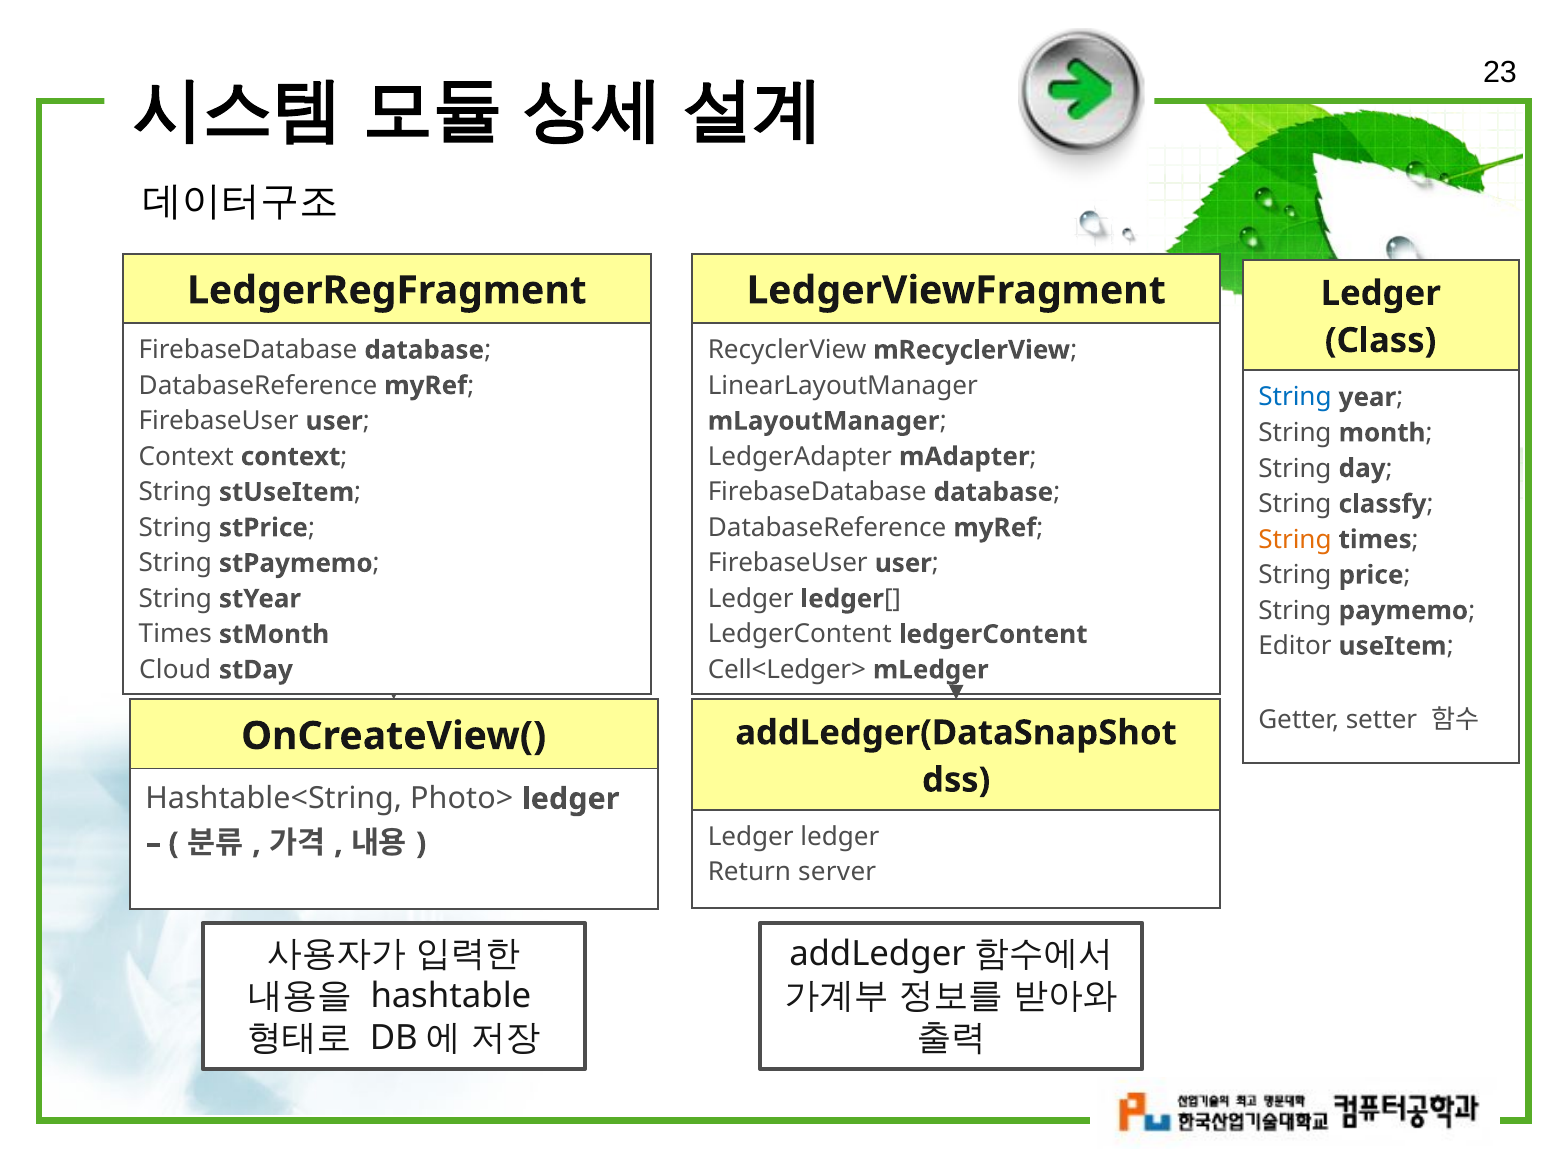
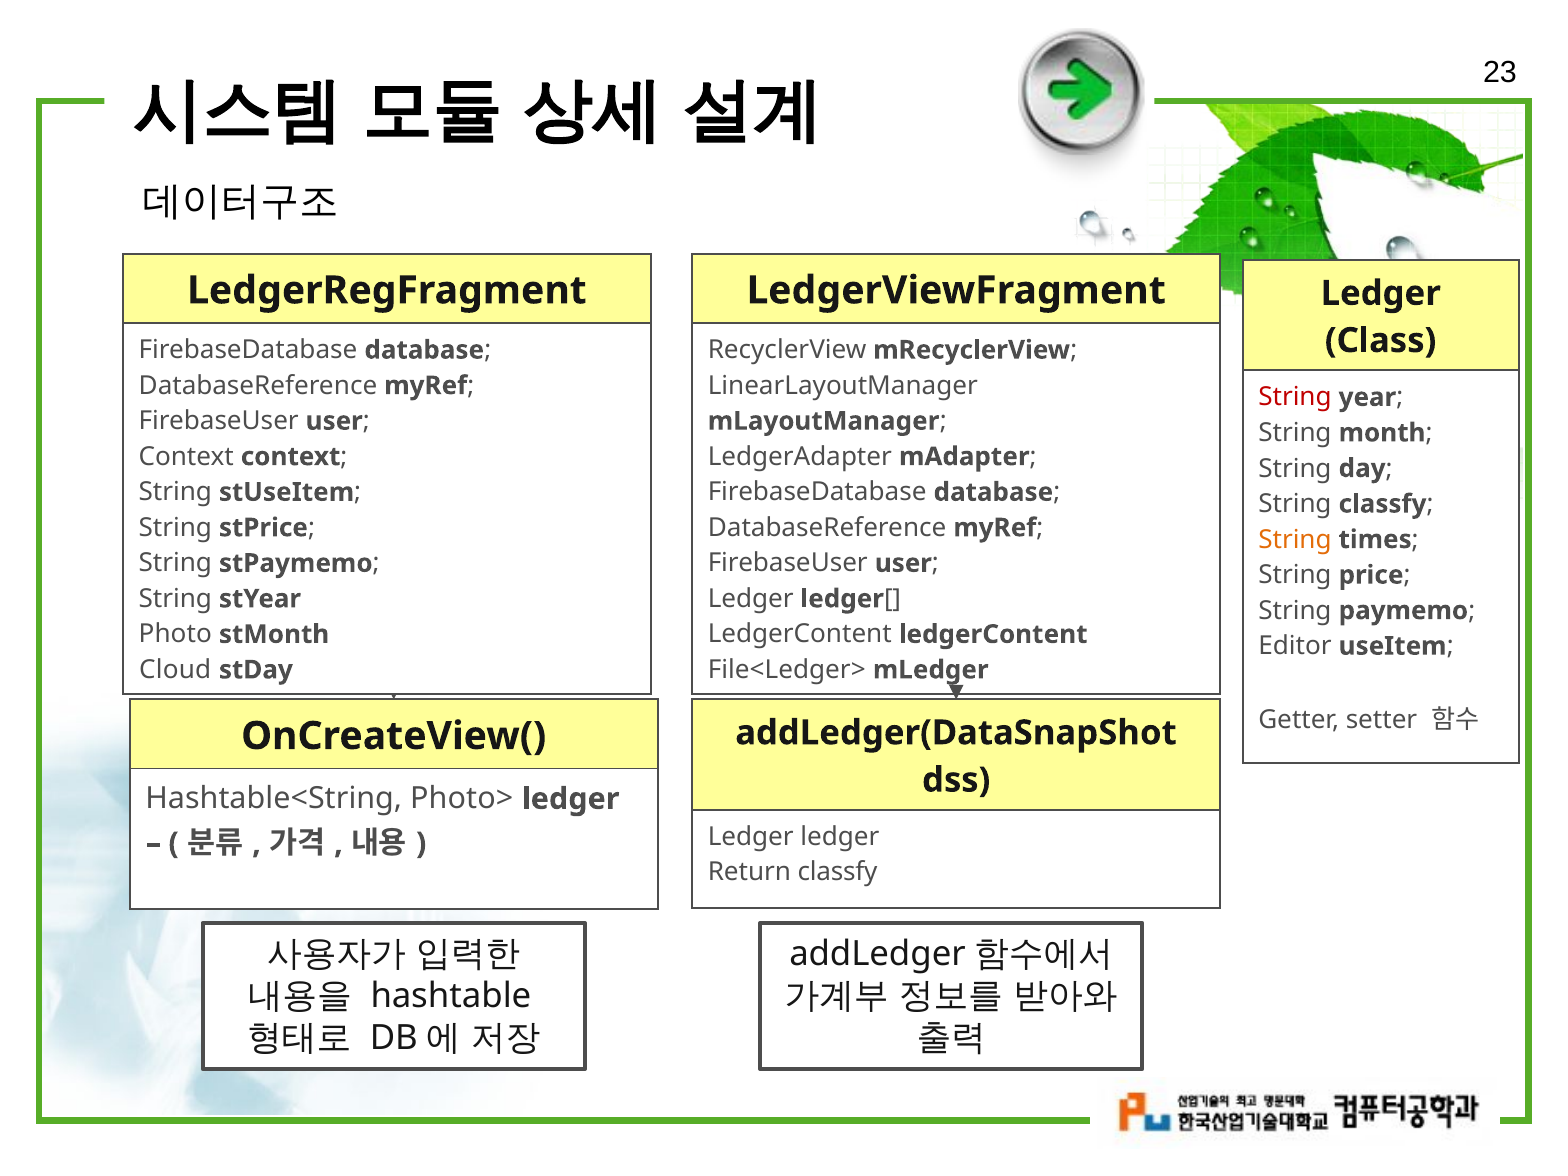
String at (1295, 397) colour: blue -> red
Times at (175, 634): Times -> Photo
Cell<Ledger>: Cell<Ledger> -> File<Ledger>
Return server: server -> classfy
